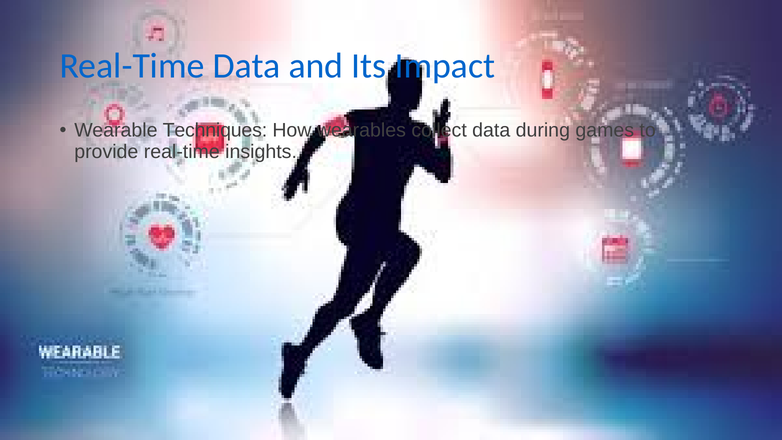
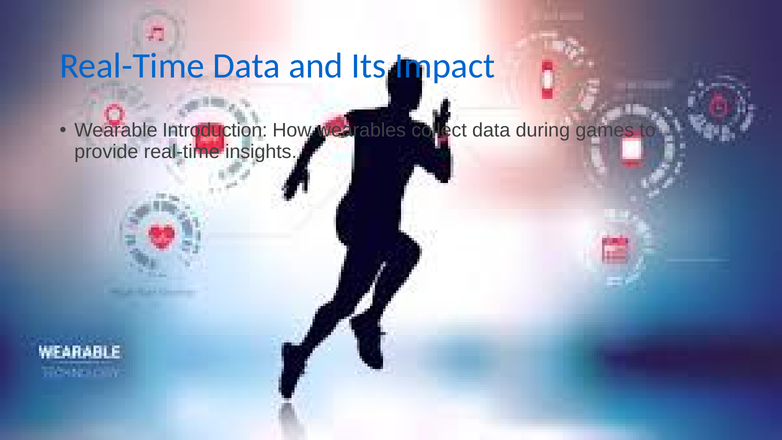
Techniques: Techniques -> Introduction
